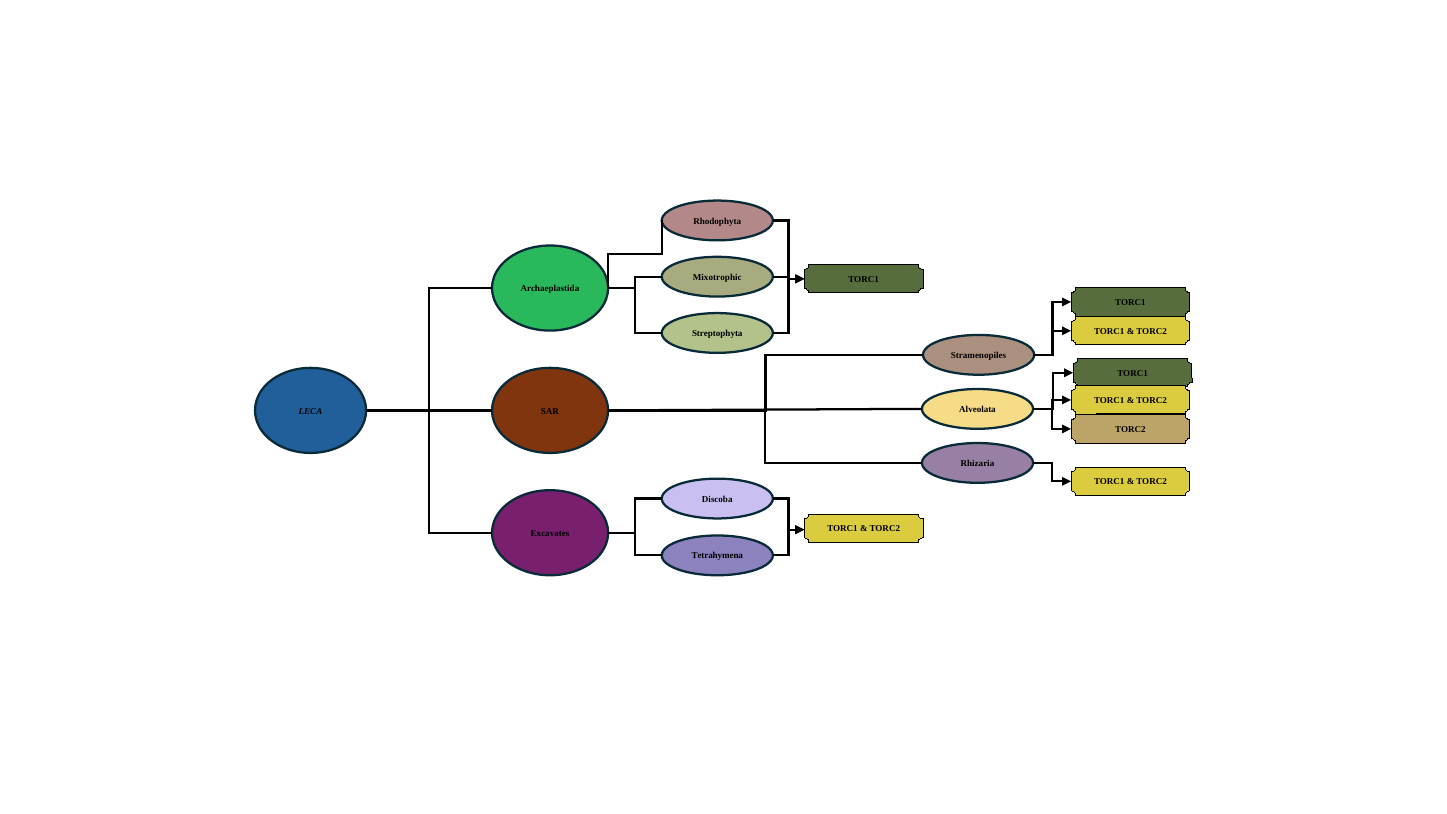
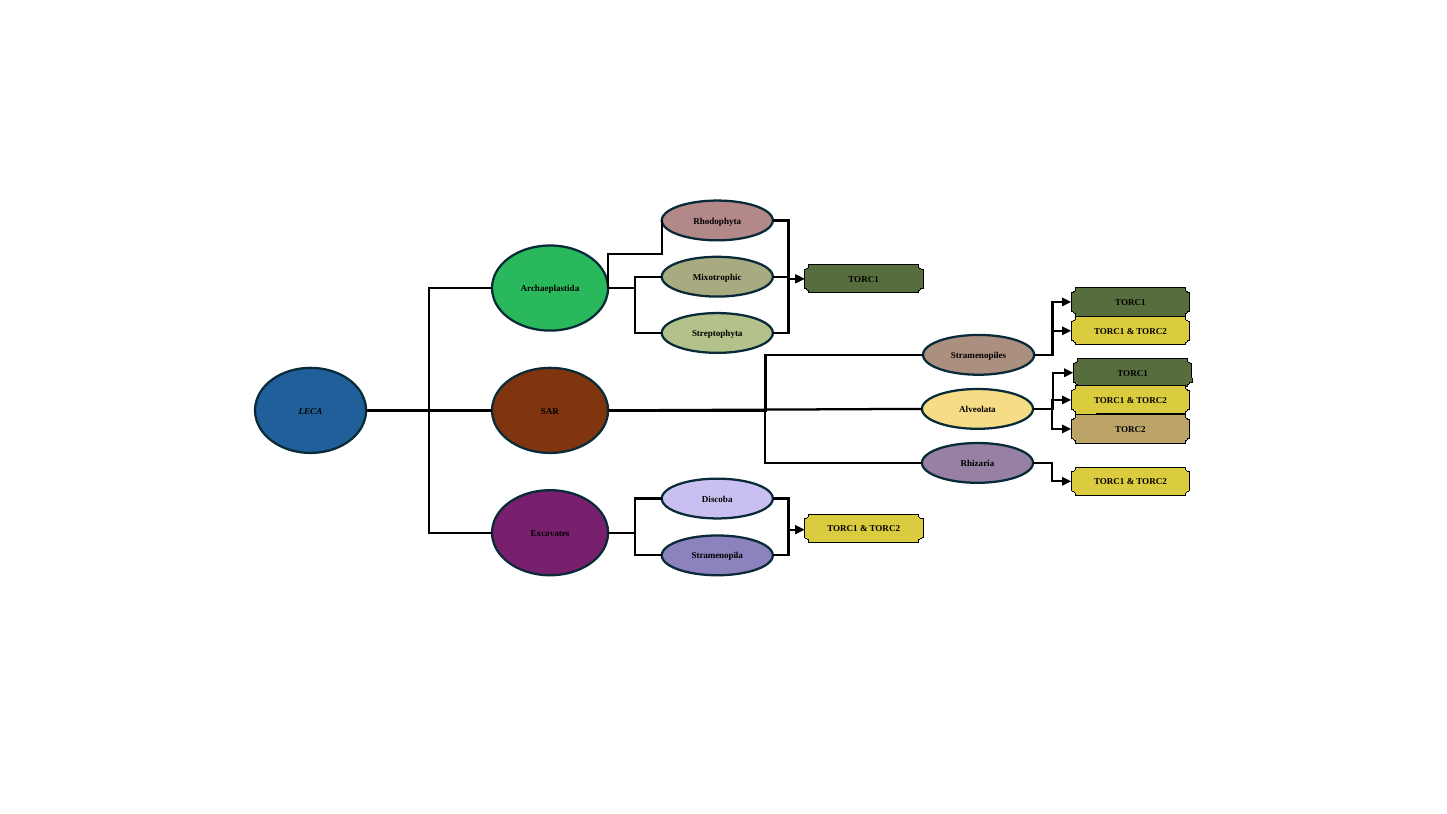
Tetrahymena: Tetrahymena -> Stramenopila
